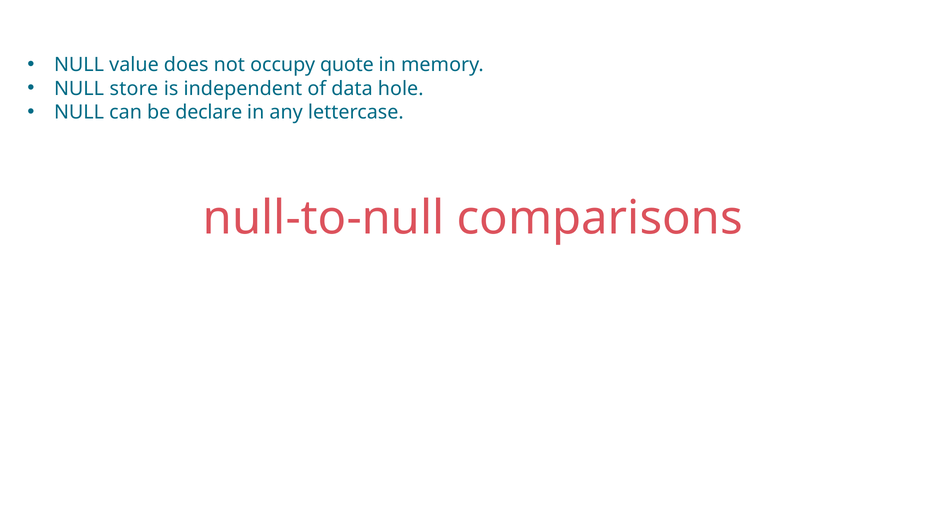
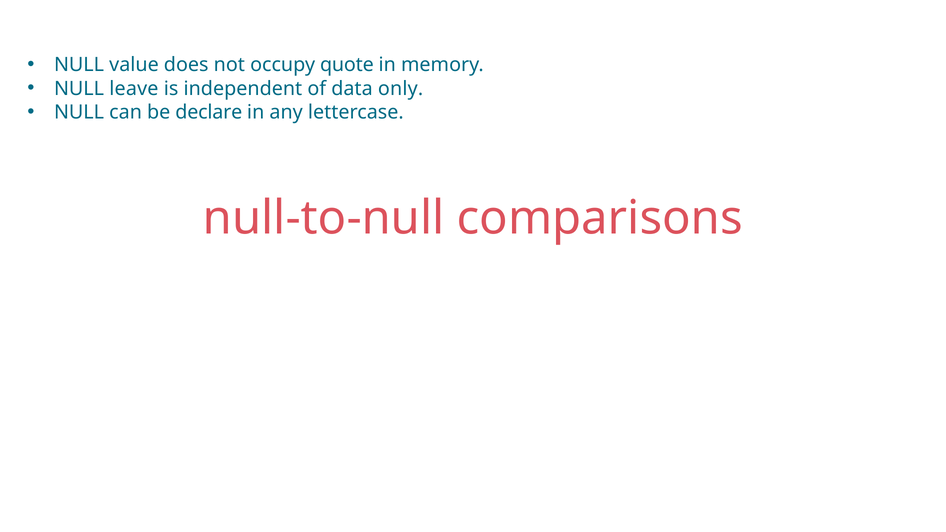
store: store -> leave
hole: hole -> only
